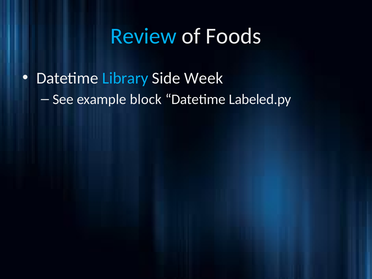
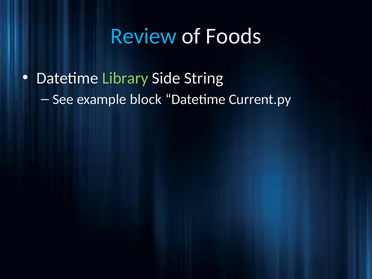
Library colour: light blue -> light green
Week: Week -> String
Labeled.py: Labeled.py -> Current.py
